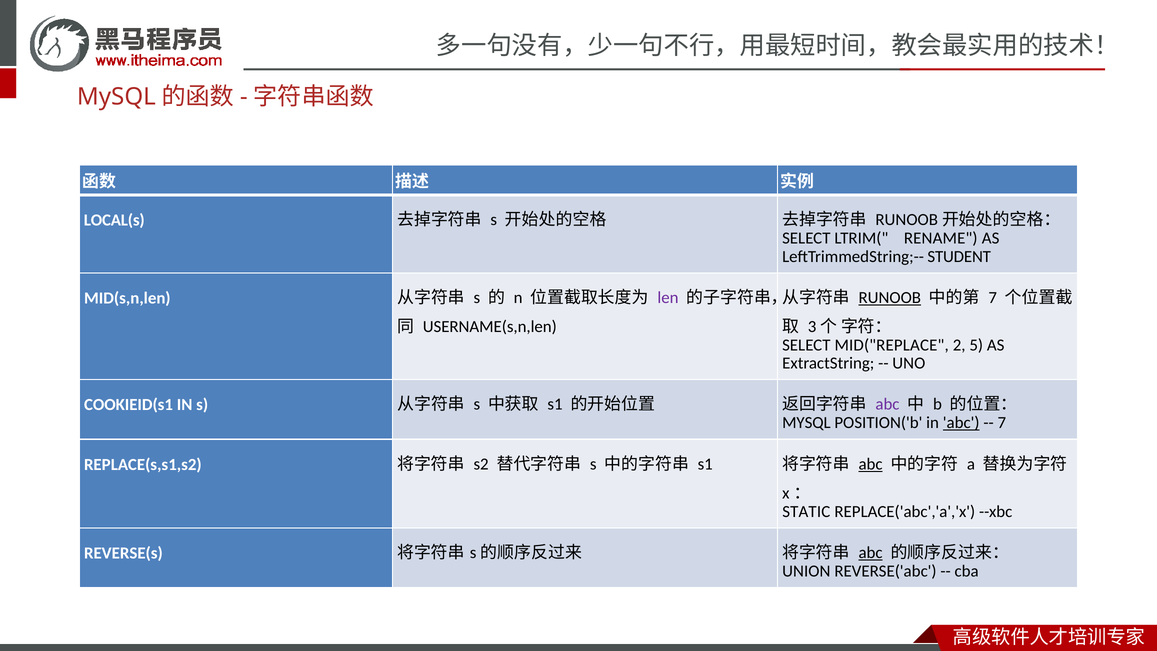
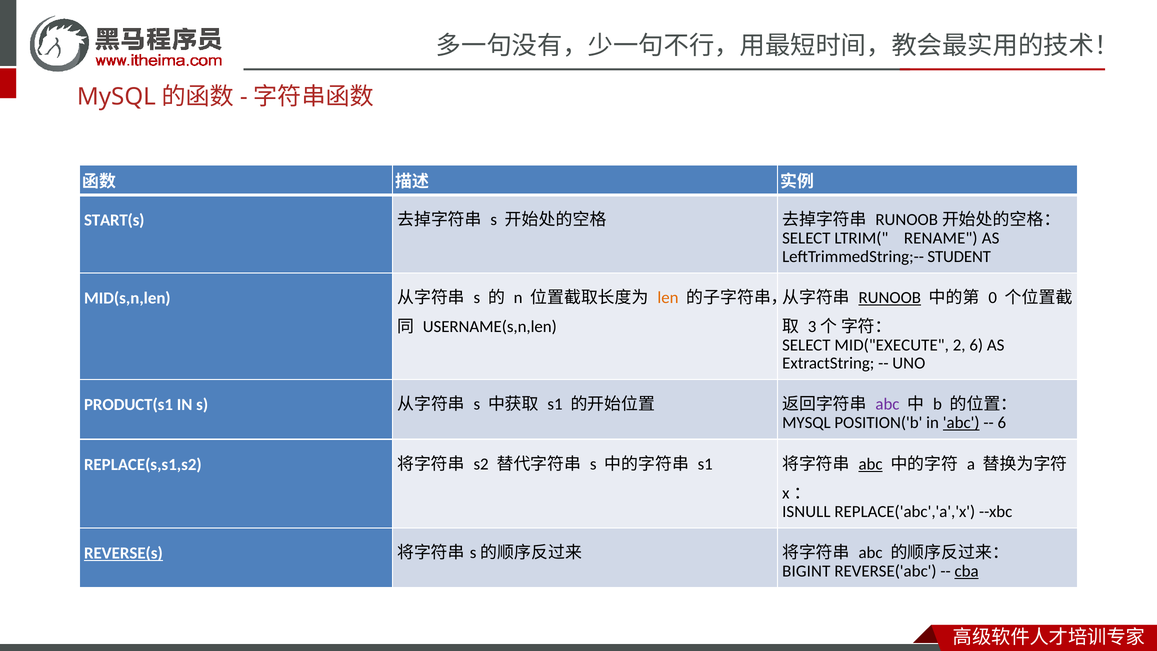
LOCAL(s: LOCAL(s -> START(s
7 at (993, 298): 7 -> 0
len colour: purple -> orange
MID("REPLACE: MID("REPLACE -> MID("EXECUTE
2 5: 5 -> 6
COOKIEID(s1: COOKIEID(s1 -> PRODUCT(s1
7 at (1002, 423): 7 -> 6
STATIC: STATIC -> ISNULL
REVERSE(s underline: none -> present
abc at (871, 553) underline: present -> none
UNION: UNION -> BIGINT
cba underline: none -> present
